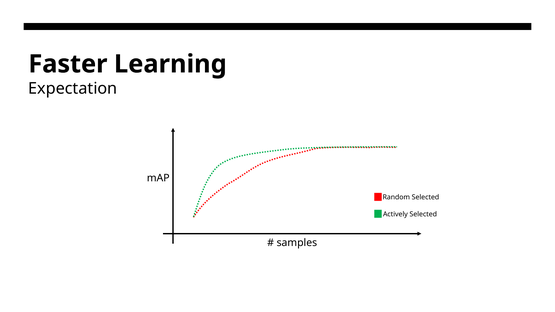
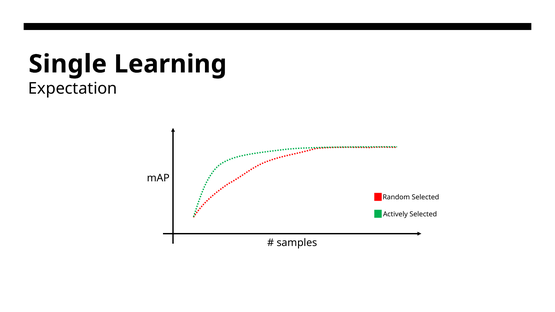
Faster: Faster -> Single
